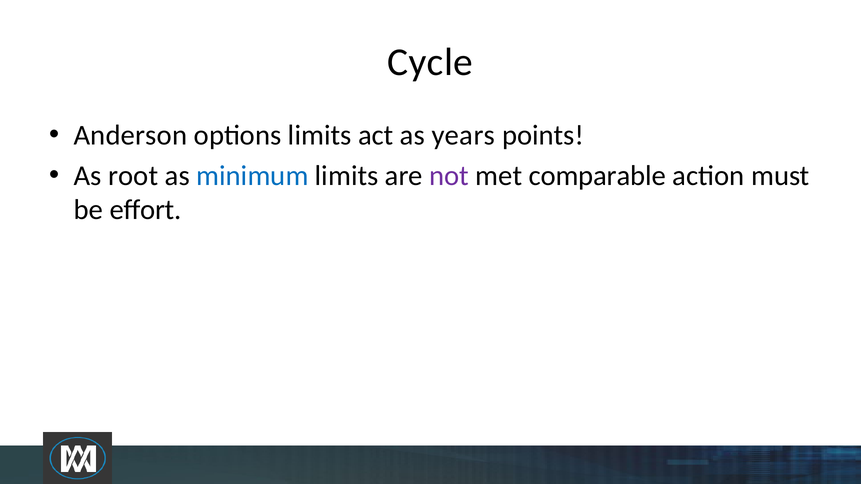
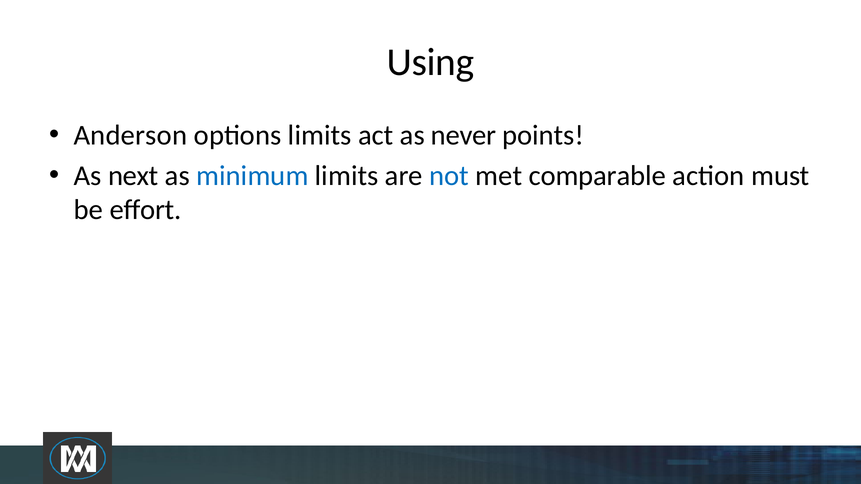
Cycle: Cycle -> Using
years: years -> never
root: root -> next
not colour: purple -> blue
